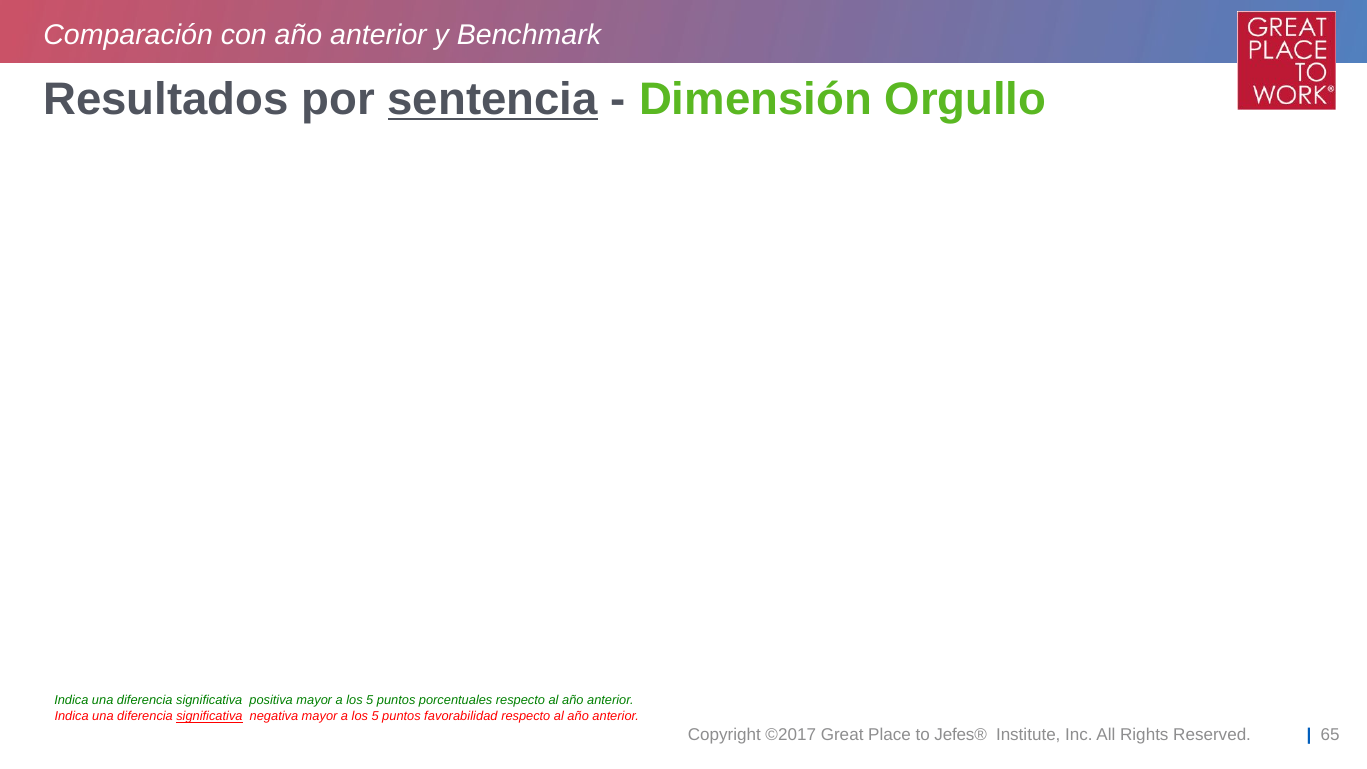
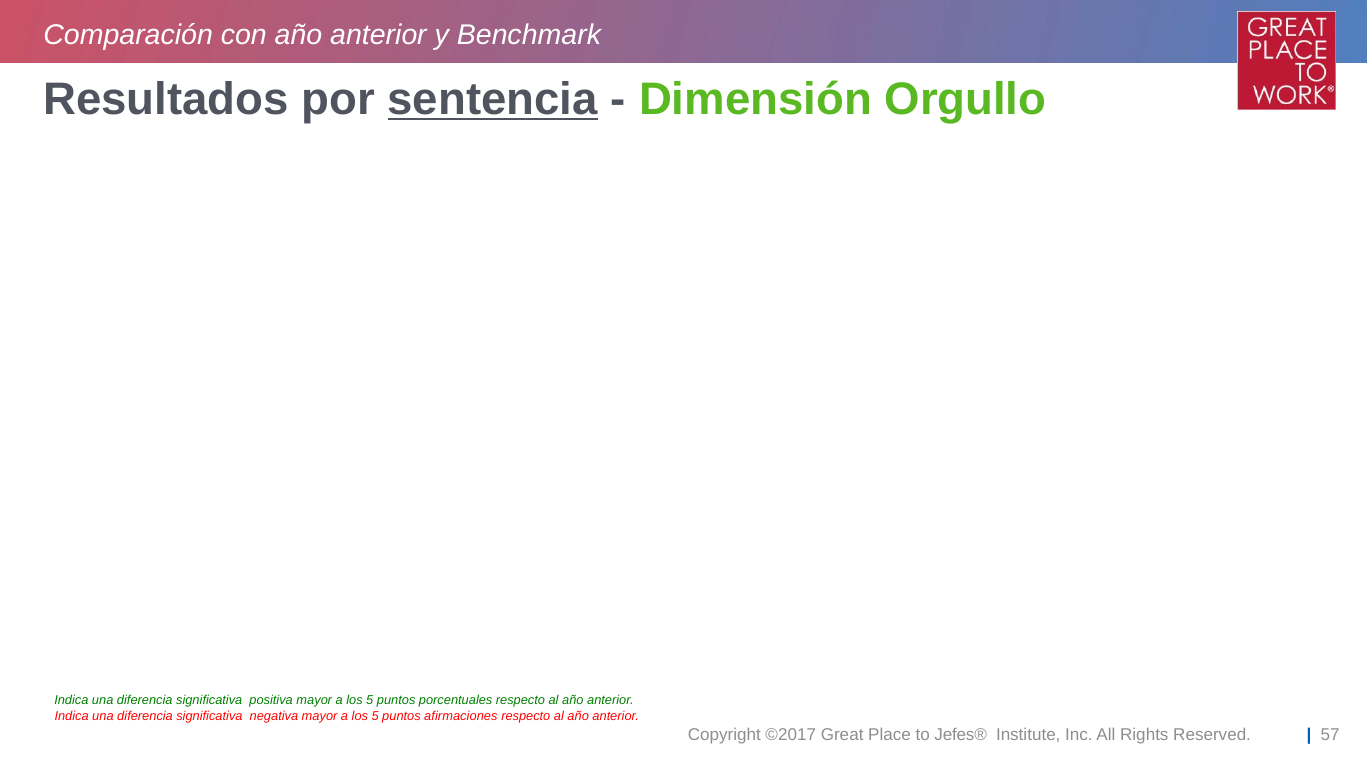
significativa at (209, 716) underline: present -> none
favorabilidad: favorabilidad -> afirmaciones
65: 65 -> 57
